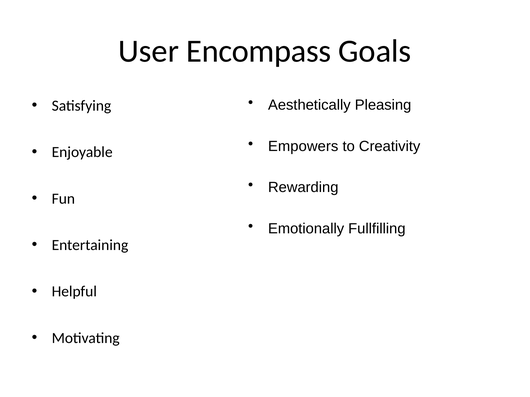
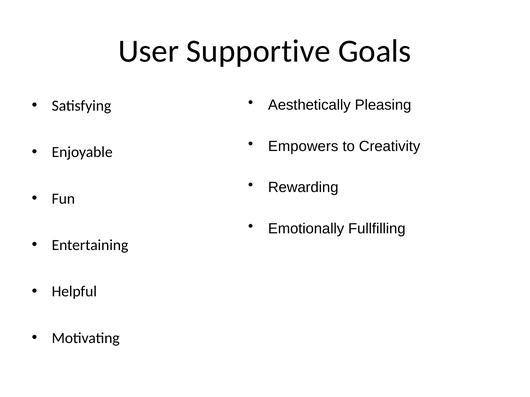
Encompass: Encompass -> Supportive
